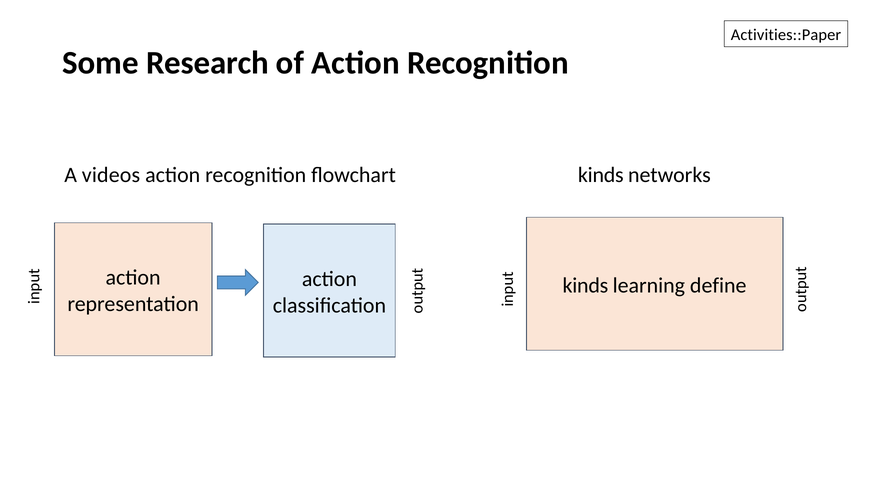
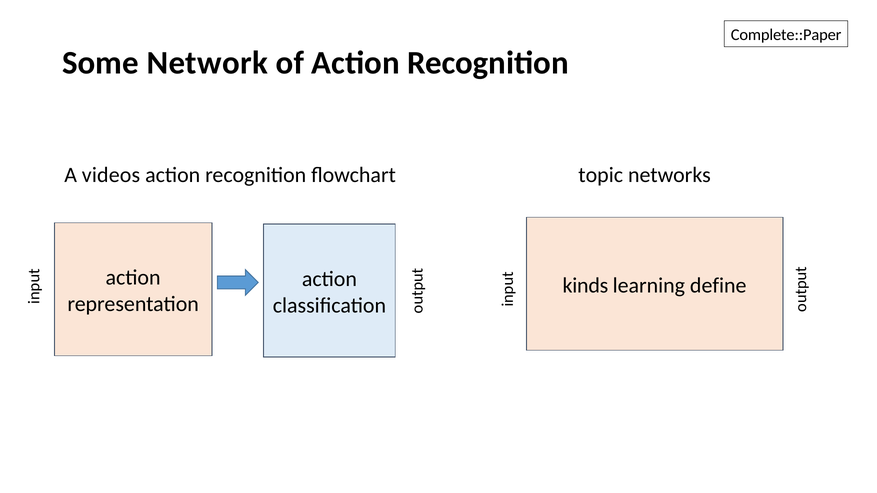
Activities::Paper: Activities::Paper -> Complete::Paper
Research: Research -> Network
kinds at (601, 175): kinds -> topic
